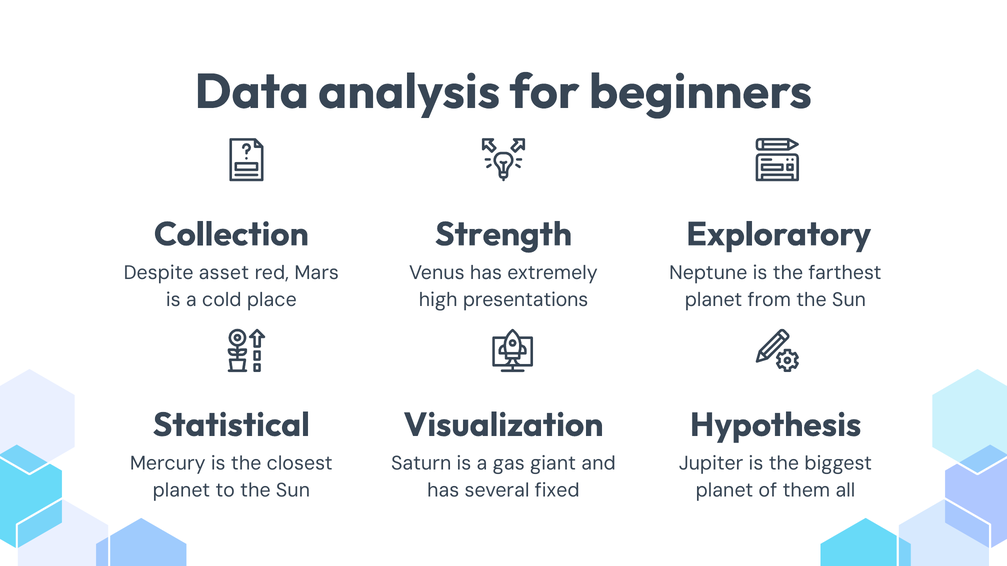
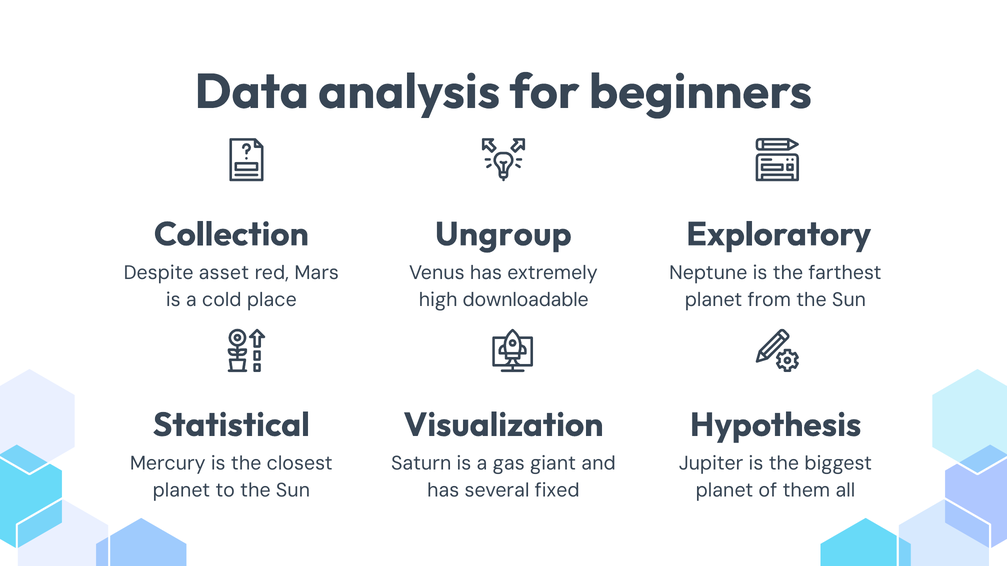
Strength: Strength -> Ungroup
presentations: presentations -> downloadable
